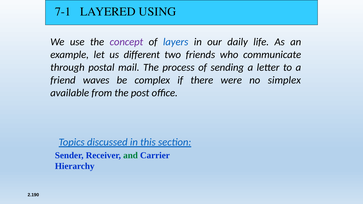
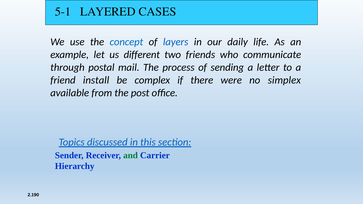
7-1: 7-1 -> 5-1
USING: USING -> CASES
concept colour: purple -> blue
waves: waves -> install
